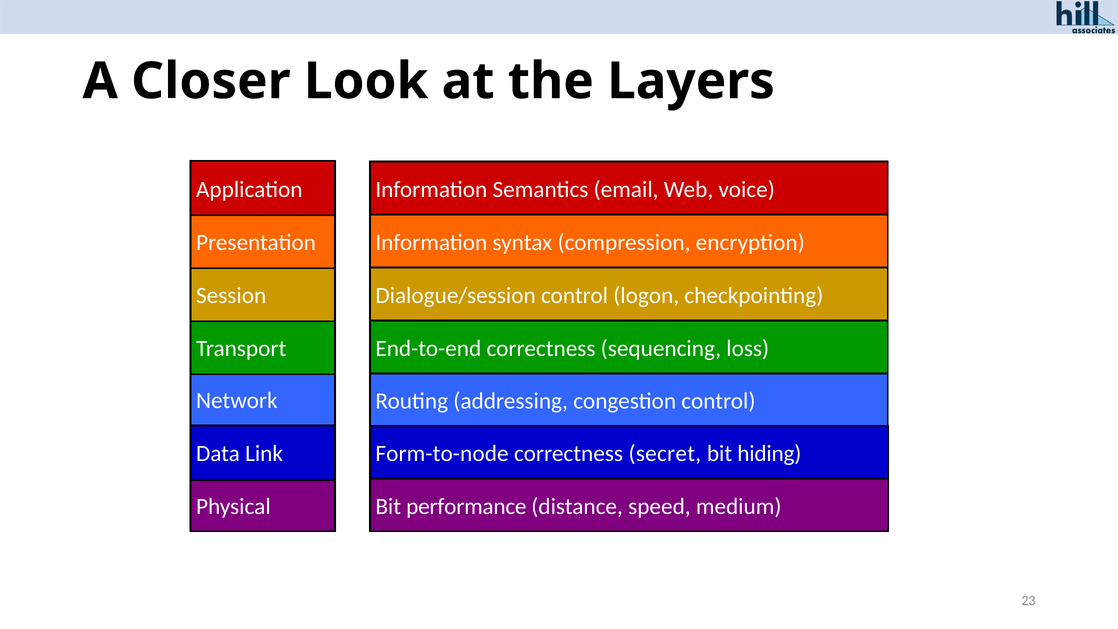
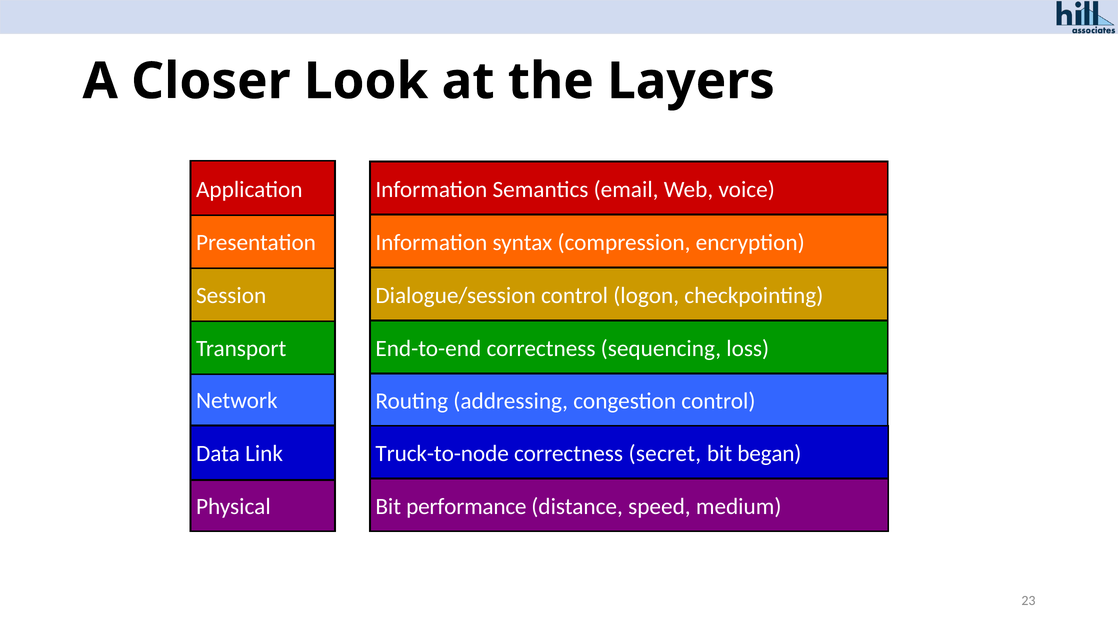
Form-to-node: Form-to-node -> Truck-to-node
hiding: hiding -> began
